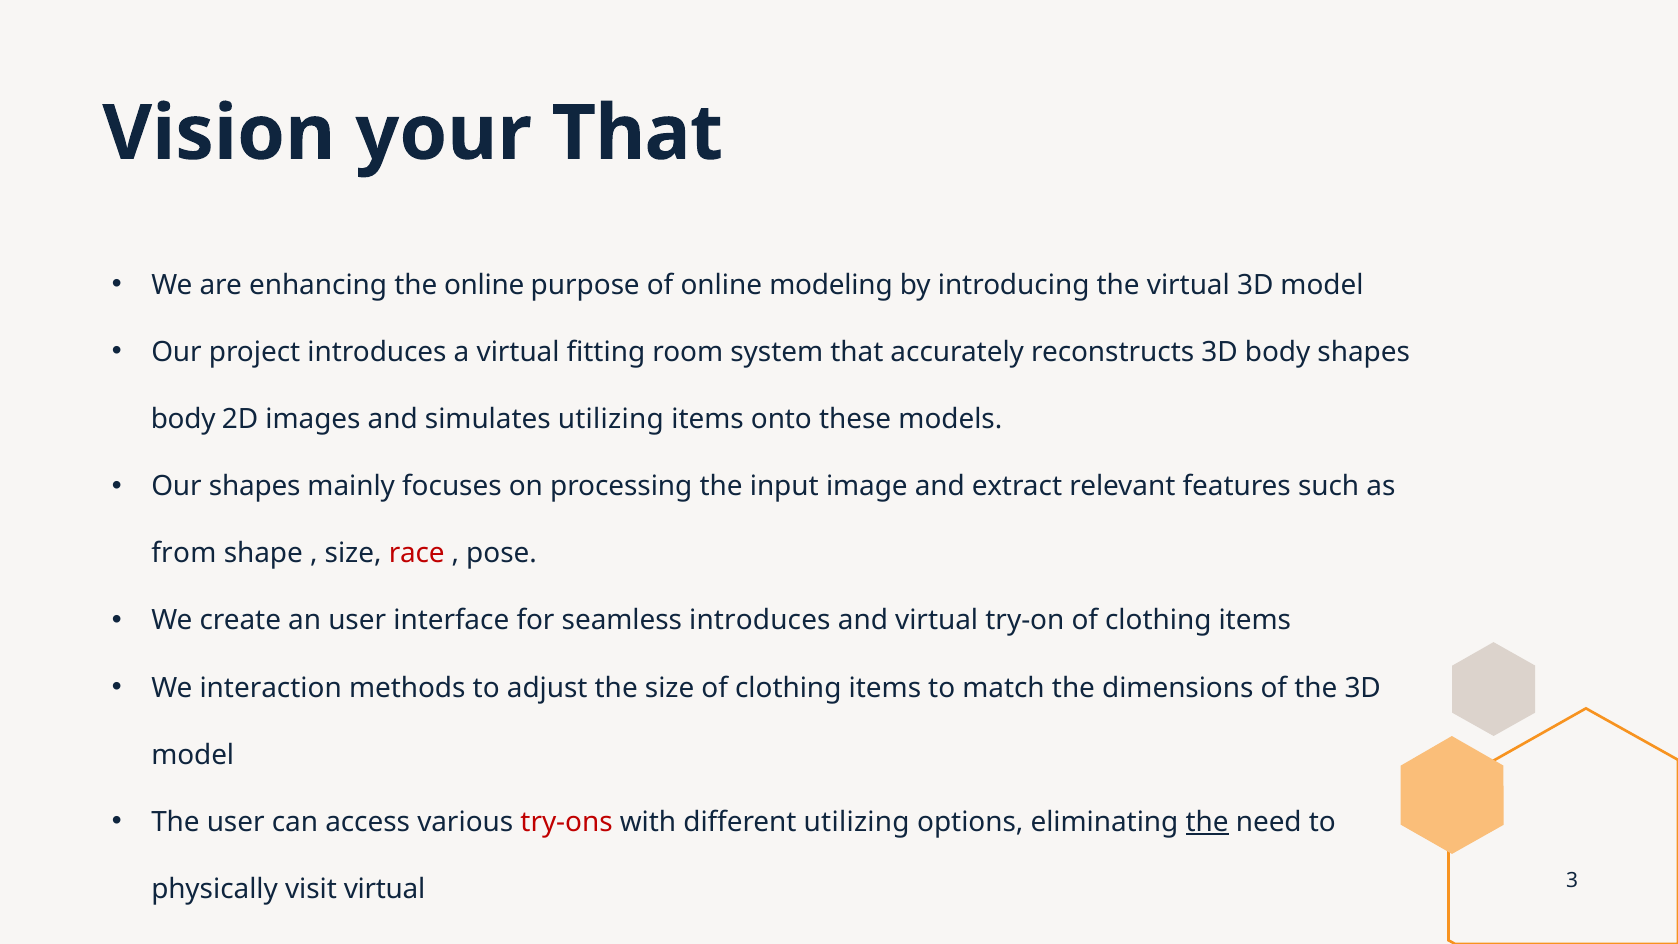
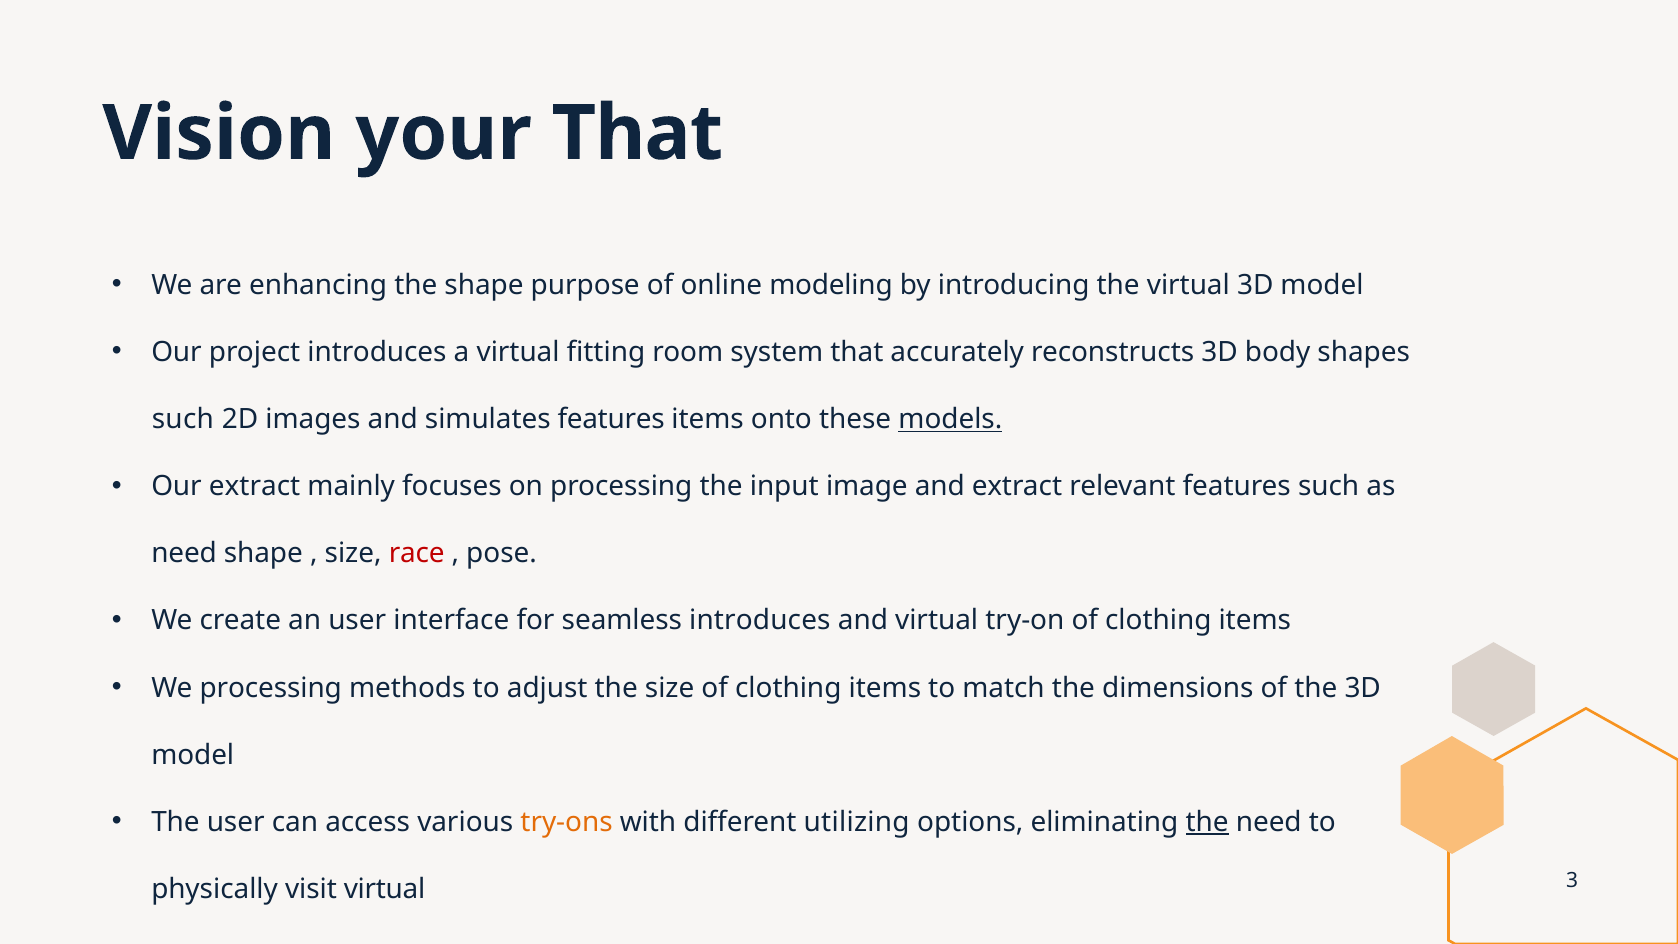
the online: online -> shape
body at (183, 419): body -> such
simulates utilizing: utilizing -> features
models underline: none -> present
Our shapes: shapes -> extract
from at (184, 554): from -> need
We interaction: interaction -> processing
try-ons colour: red -> orange
